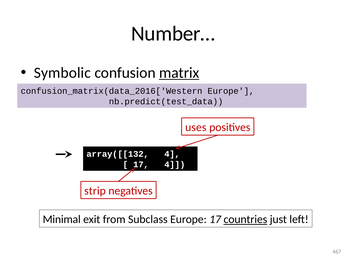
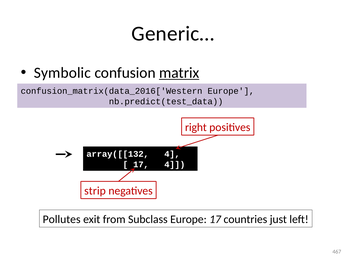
Number…: Number… -> Generic…
uses: uses -> right
Minimal: Minimal -> Pollutes
countries underline: present -> none
